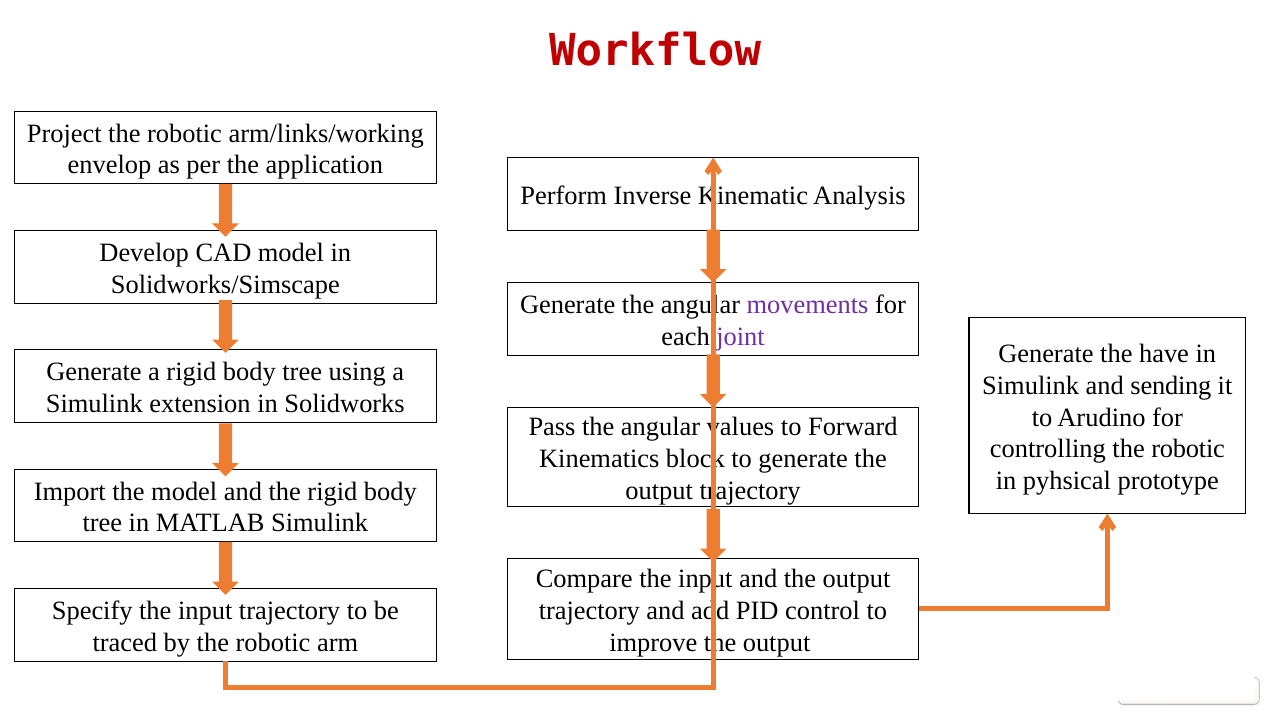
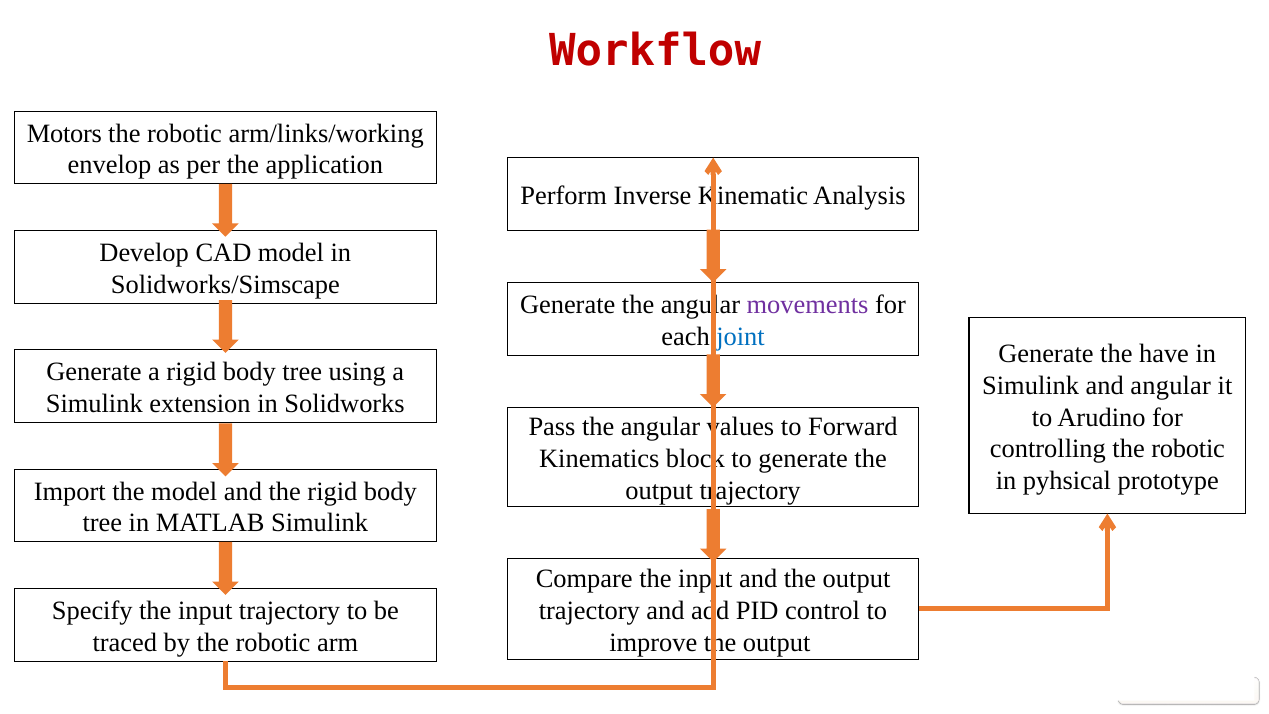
Project: Project -> Motors
joint colour: purple -> blue
and sending: sending -> angular
